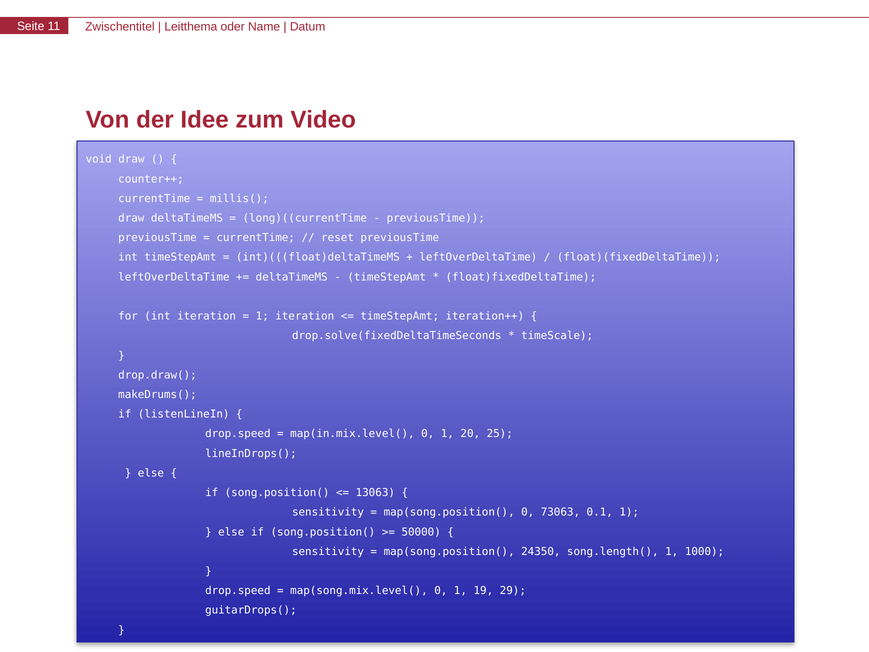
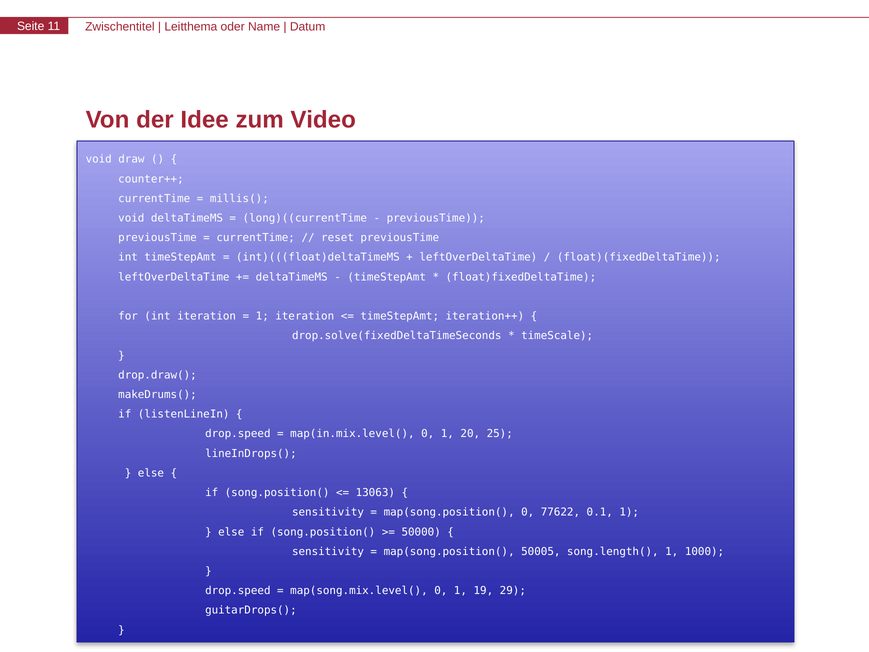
draw at (131, 218): draw -> void
73063: 73063 -> 77622
24350: 24350 -> 50005
